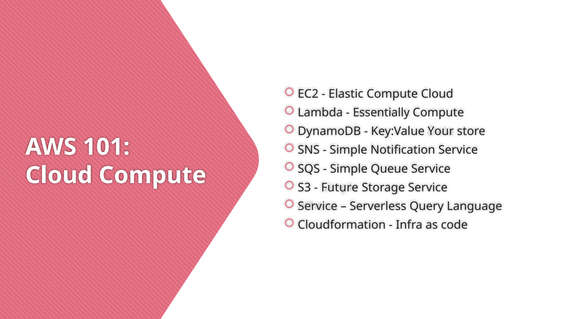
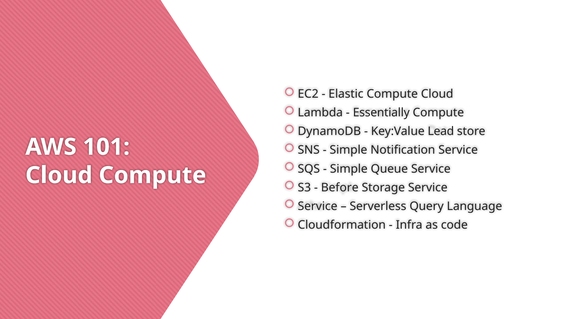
Your: Your -> Lead
Future: Future -> Before
